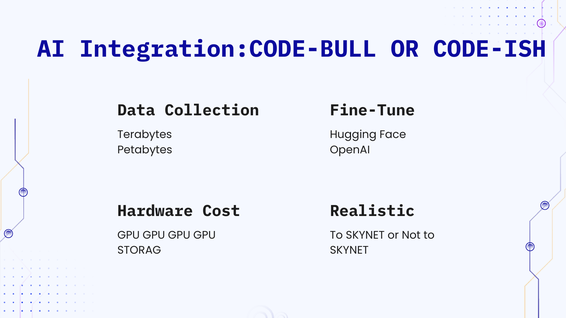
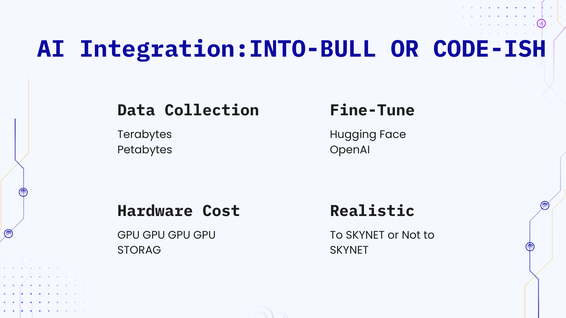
Integration:CODE-BULL: Integration:CODE-BULL -> Integration:INTO-BULL
